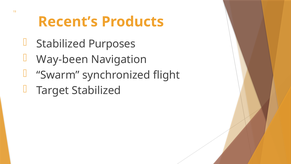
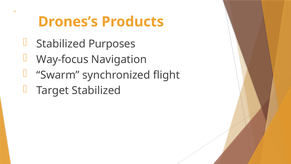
Recent’s: Recent’s -> Drones’s
Way-been: Way-been -> Way-focus
